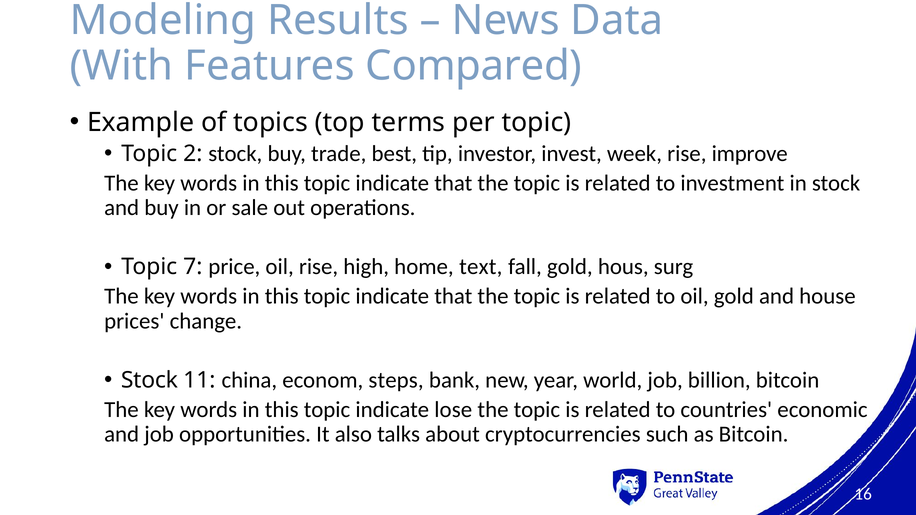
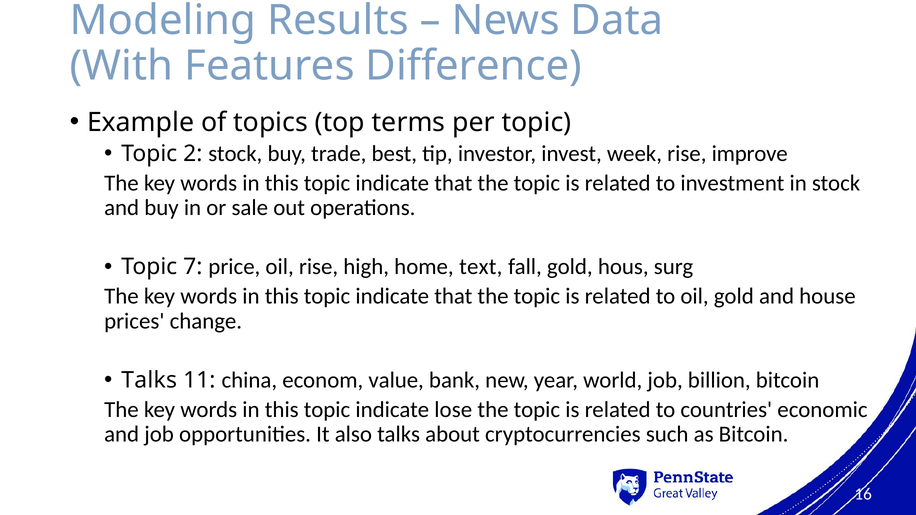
Compared: Compared -> Difference
Stock at (149, 380): Stock -> Talks
steps: steps -> value
